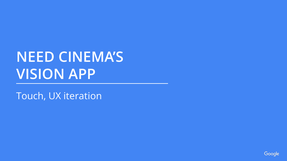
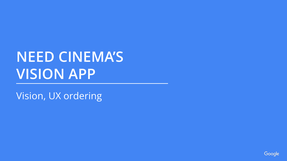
Touch at (31, 96): Touch -> Vision
iteration: iteration -> ordering
